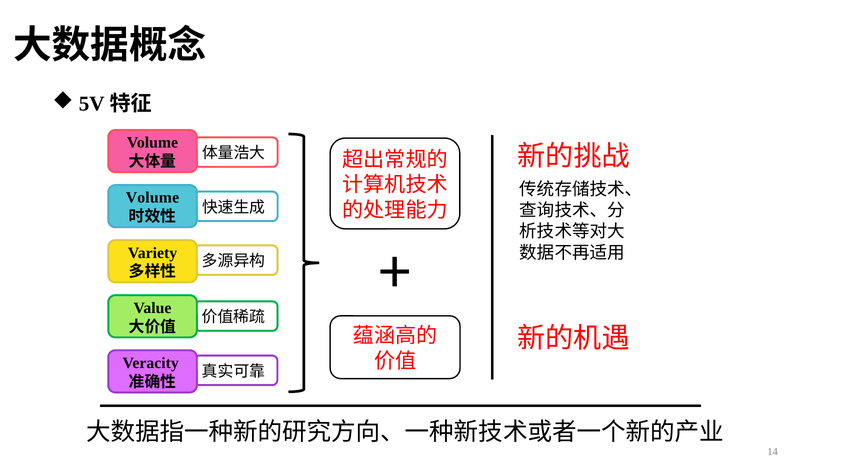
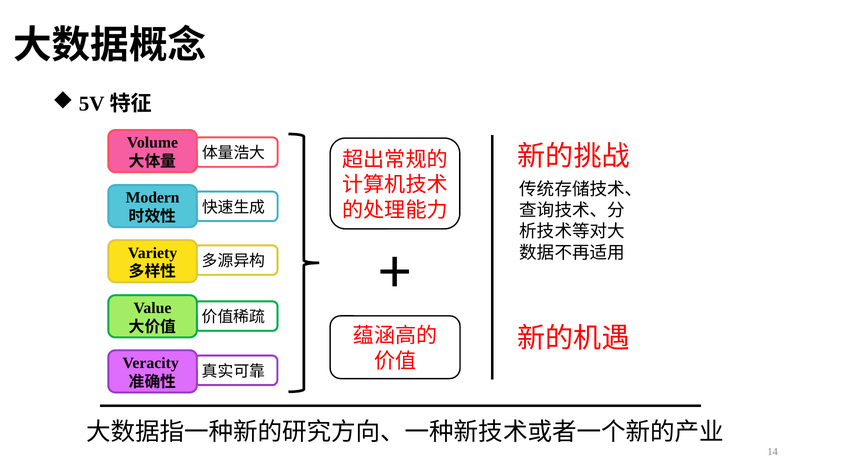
Volume at (152, 198): Volume -> Modern
